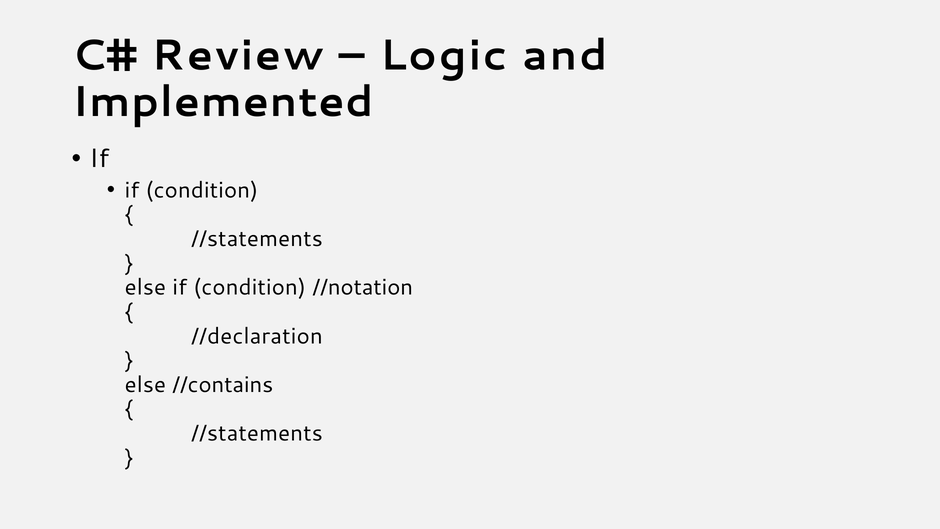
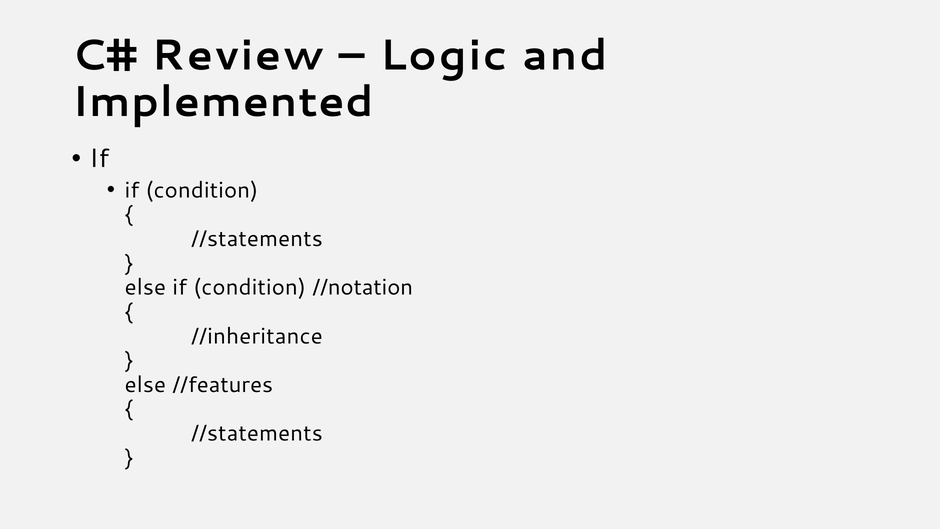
//declaration: //declaration -> //inheritance
//contains: //contains -> //features
